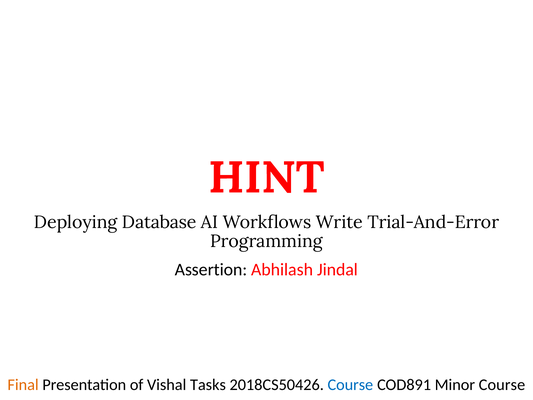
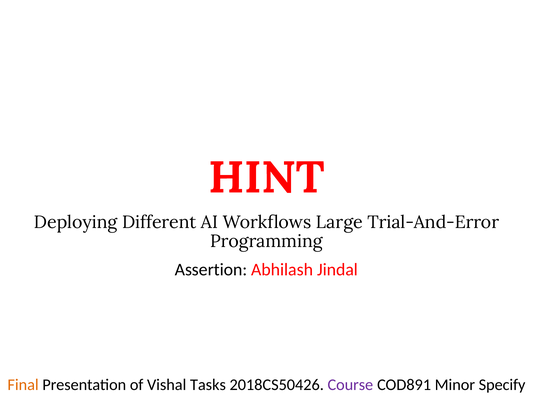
Database: Database -> Different
Write: Write -> Large
Course at (350, 384) colour: blue -> purple
Minor Course: Course -> Specify
